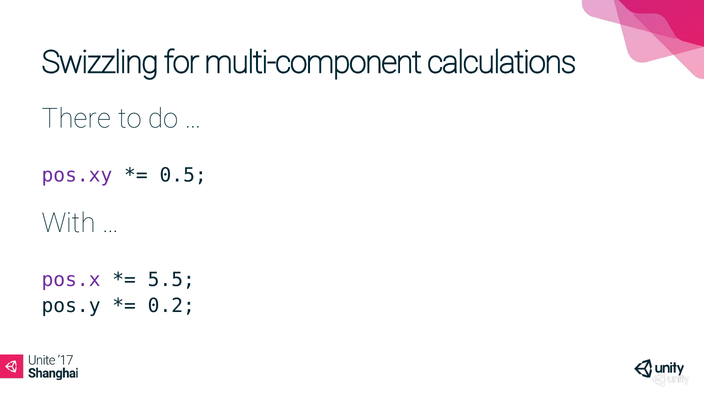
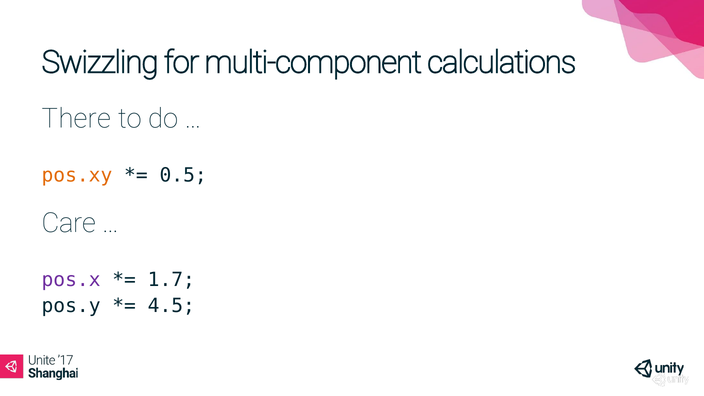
pos.xy colour: purple -> orange
With: With -> Care
5.5: 5.5 -> 1.7
0.2: 0.2 -> 4.5
